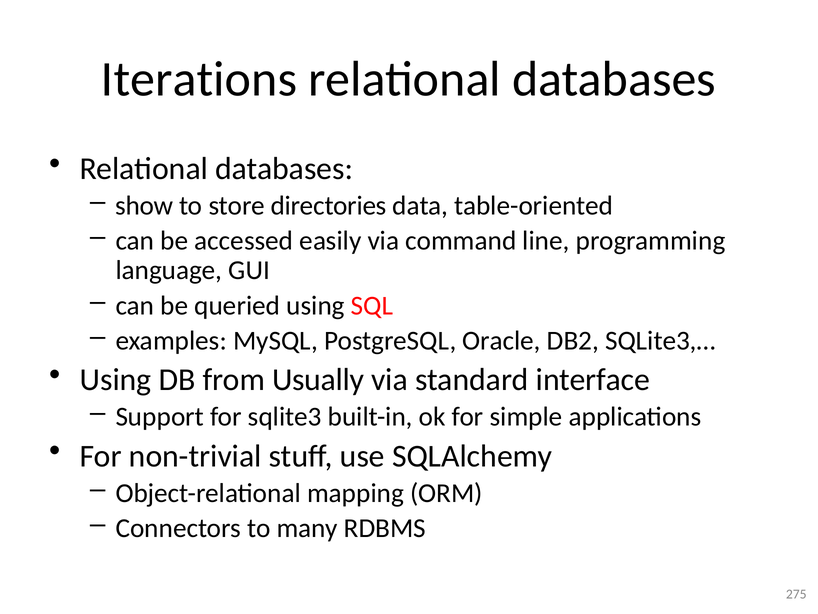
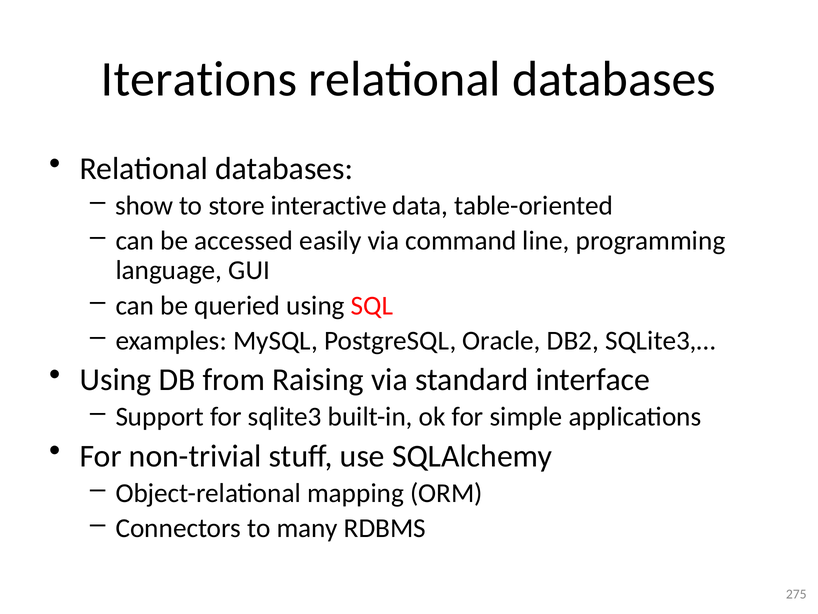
directories: directories -> interactive
Usually: Usually -> Raising
